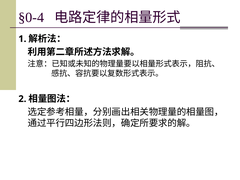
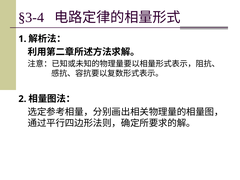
§0-4: §0-4 -> §3-4
